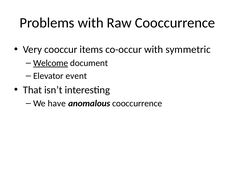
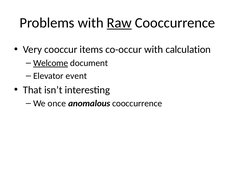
Raw underline: none -> present
symmetric: symmetric -> calculation
have: have -> once
